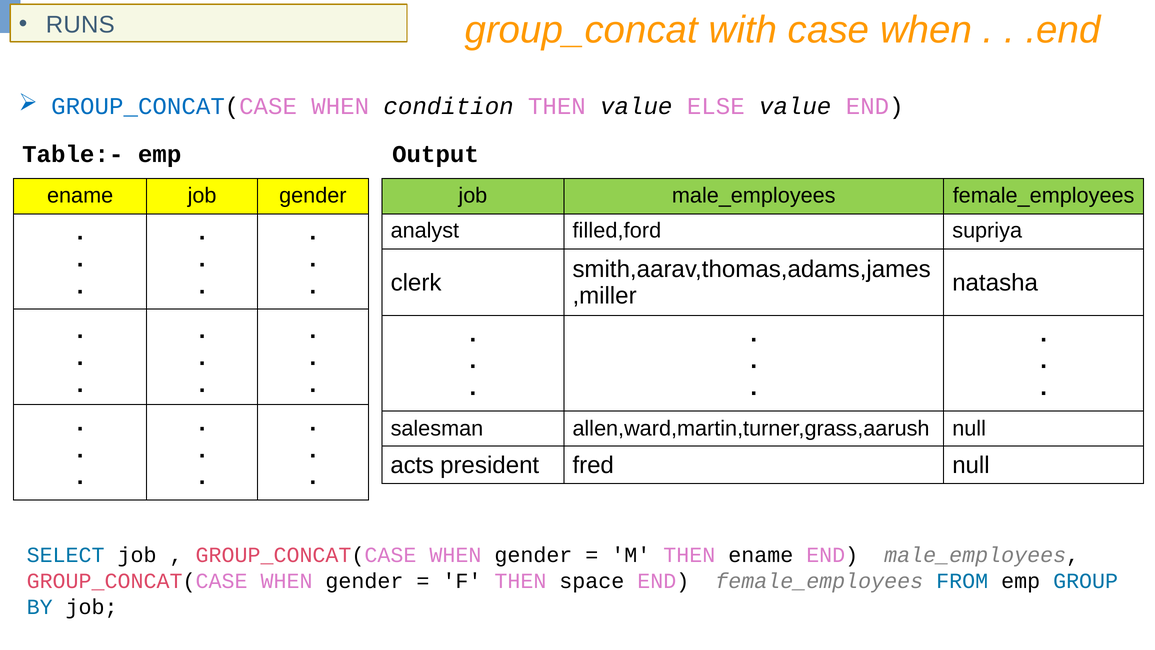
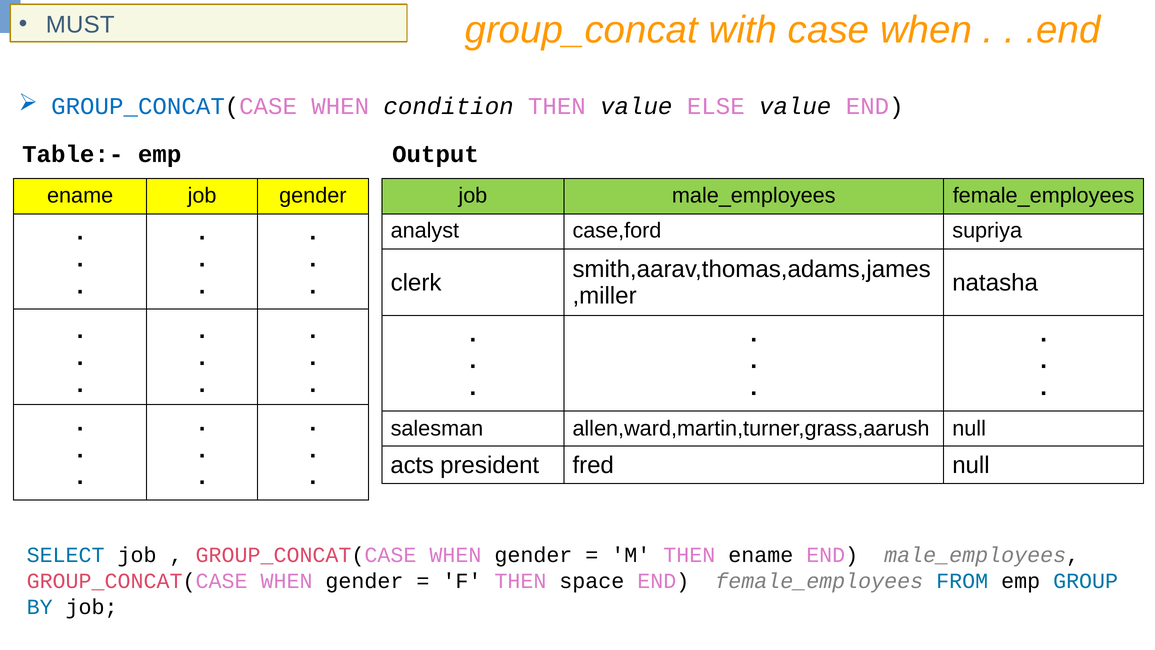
RUNS: RUNS -> MUST
filled,ford: filled,ford -> case,ford
